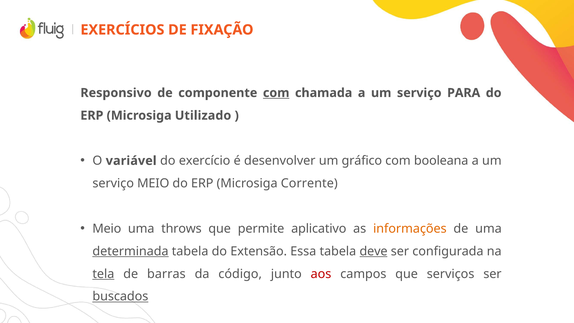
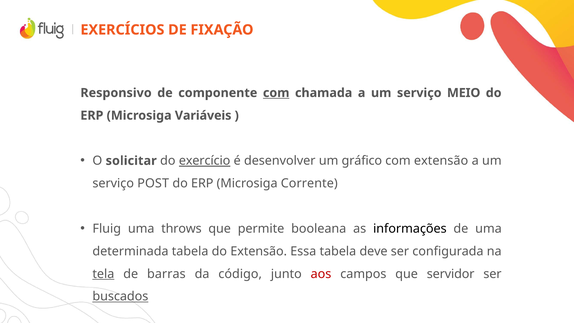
PARA: PARA -> MEIO
Utilizado: Utilizado -> Variáveis
variável: variável -> solicitar
exercício underline: none -> present
com booleana: booleana -> extensão
serviço MEIO: MEIO -> POST
Meio at (107, 229): Meio -> Fluig
aplicativo: aplicativo -> booleana
informações colour: orange -> black
determinada underline: present -> none
deve underline: present -> none
serviços: serviços -> servidor
